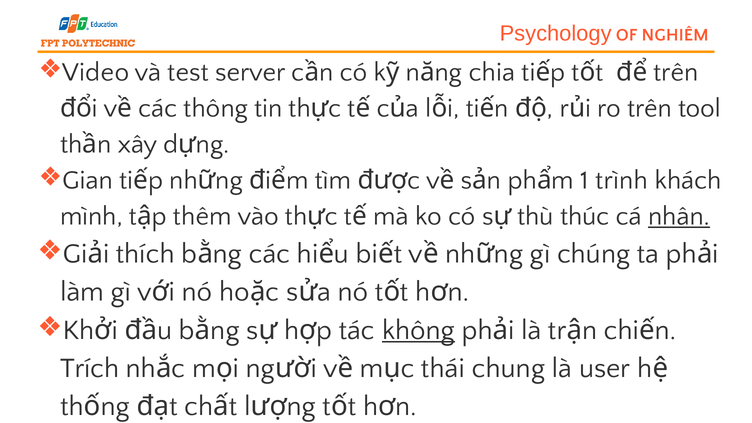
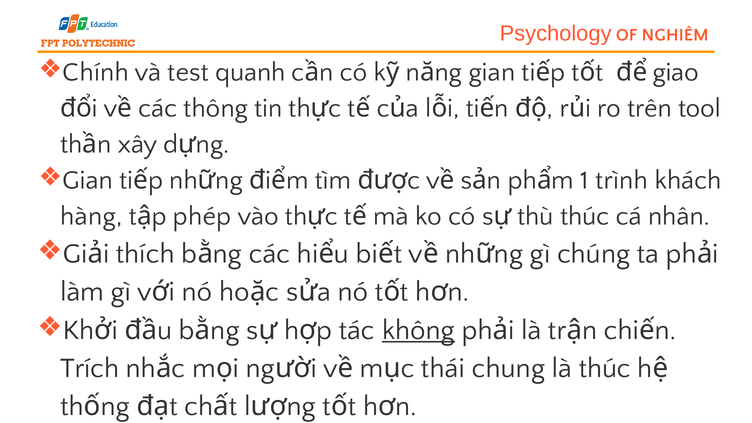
Video: Video -> Chính
server: server -> quanh
chia at (492, 72): chia -> gian
trên at (676, 72): trên -> giao
mình: mình -> hàng
thêm: thêm -> phép
nhân underline: present -> none
là user: user -> thúc
